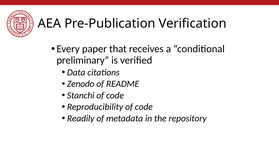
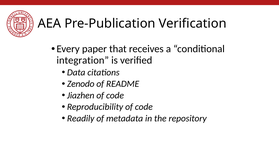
preliminary: preliminary -> integration
Stanchi: Stanchi -> Jiazhen
